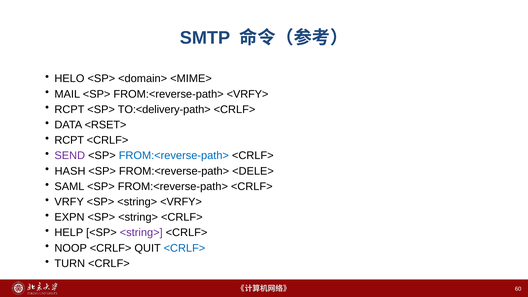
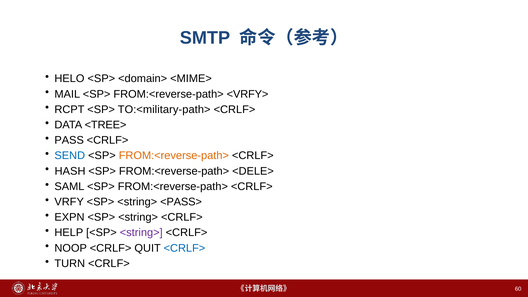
TO:<delivery-path>: TO:<delivery-path> -> TO:<military-path>
<RSET>: <RSET> -> <TREE>
RCPT at (69, 140): RCPT -> PASS
SEND colour: purple -> blue
FROM:<reverse-path> at (174, 156) colour: blue -> orange
<string> <VRFY>: <VRFY> -> <PASS>
